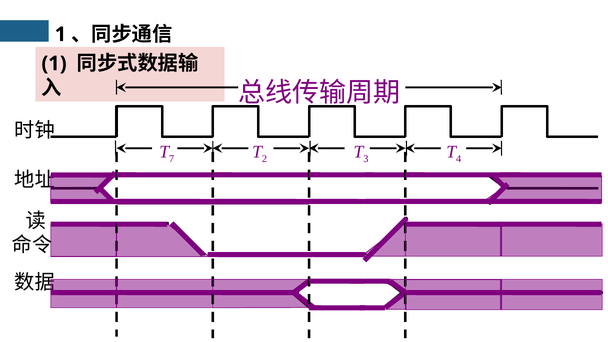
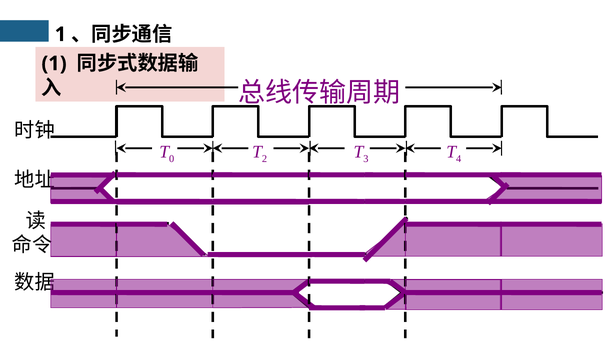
7: 7 -> 0
